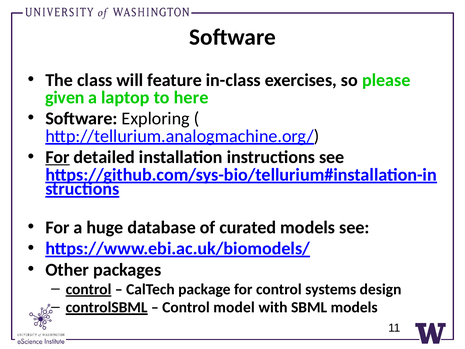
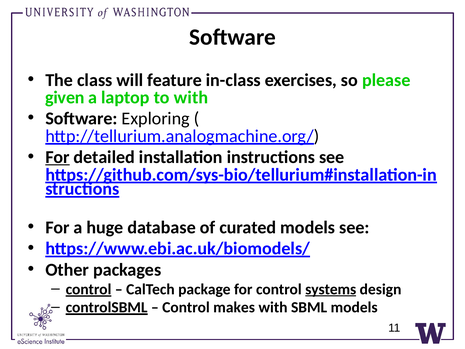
to here: here -> with
systems underline: none -> present
model: model -> makes
